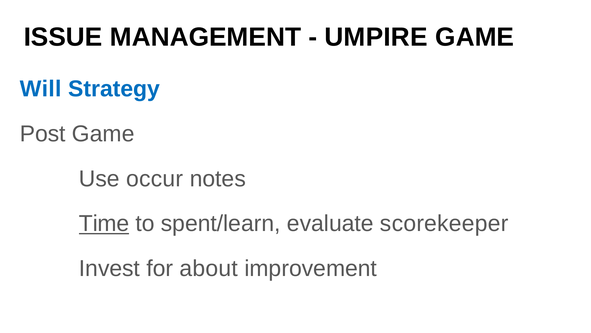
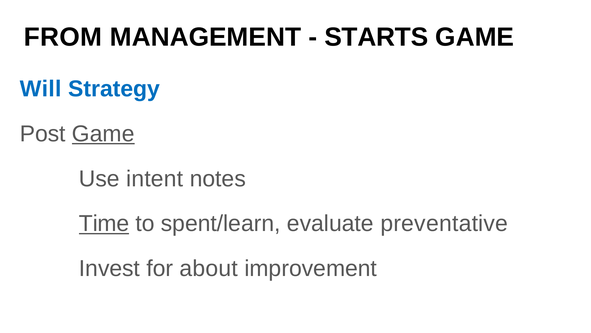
ISSUE: ISSUE -> FROM
UMPIRE: UMPIRE -> STARTS
Game at (103, 134) underline: none -> present
occur: occur -> intent
scorekeeper: scorekeeper -> preventative
